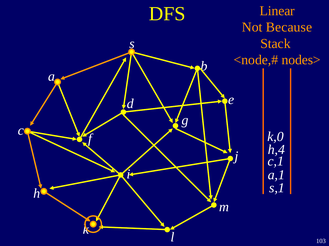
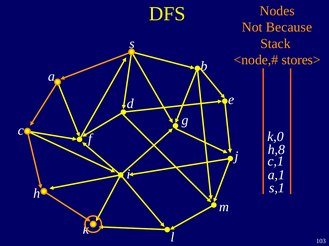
Linear: Linear -> Nodes
nodes>: nodes> -> stores>
h,4: h,4 -> h,8
